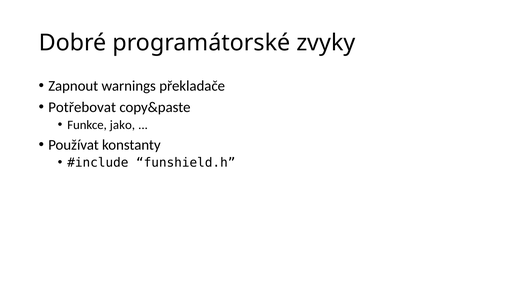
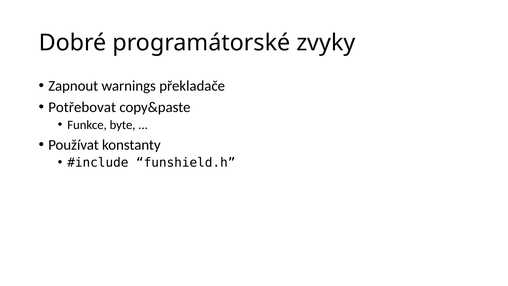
jako: jako -> byte
